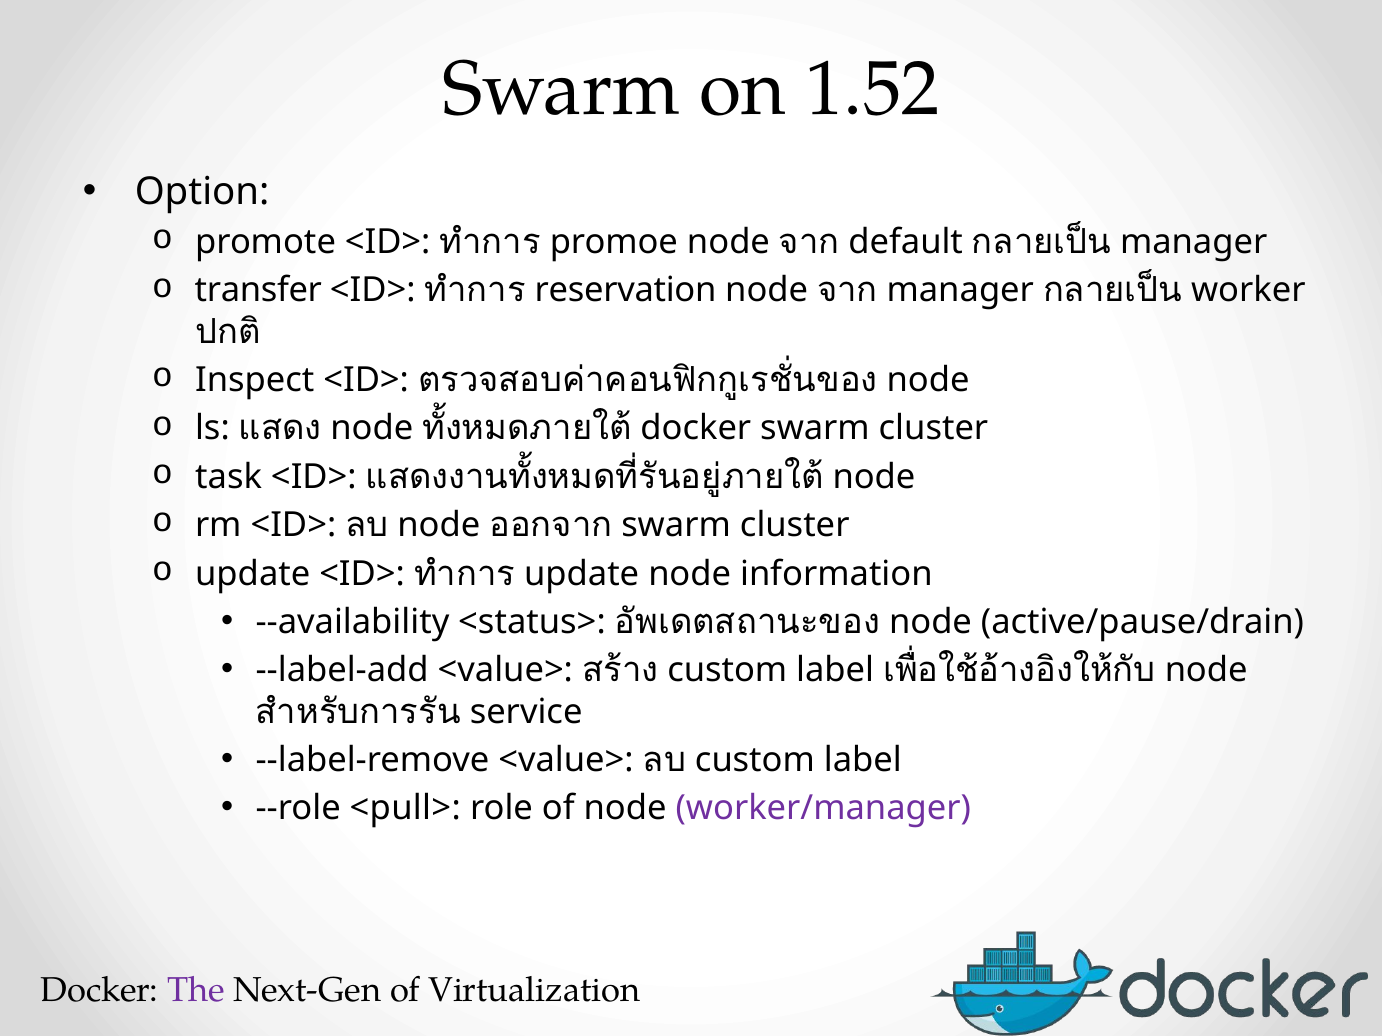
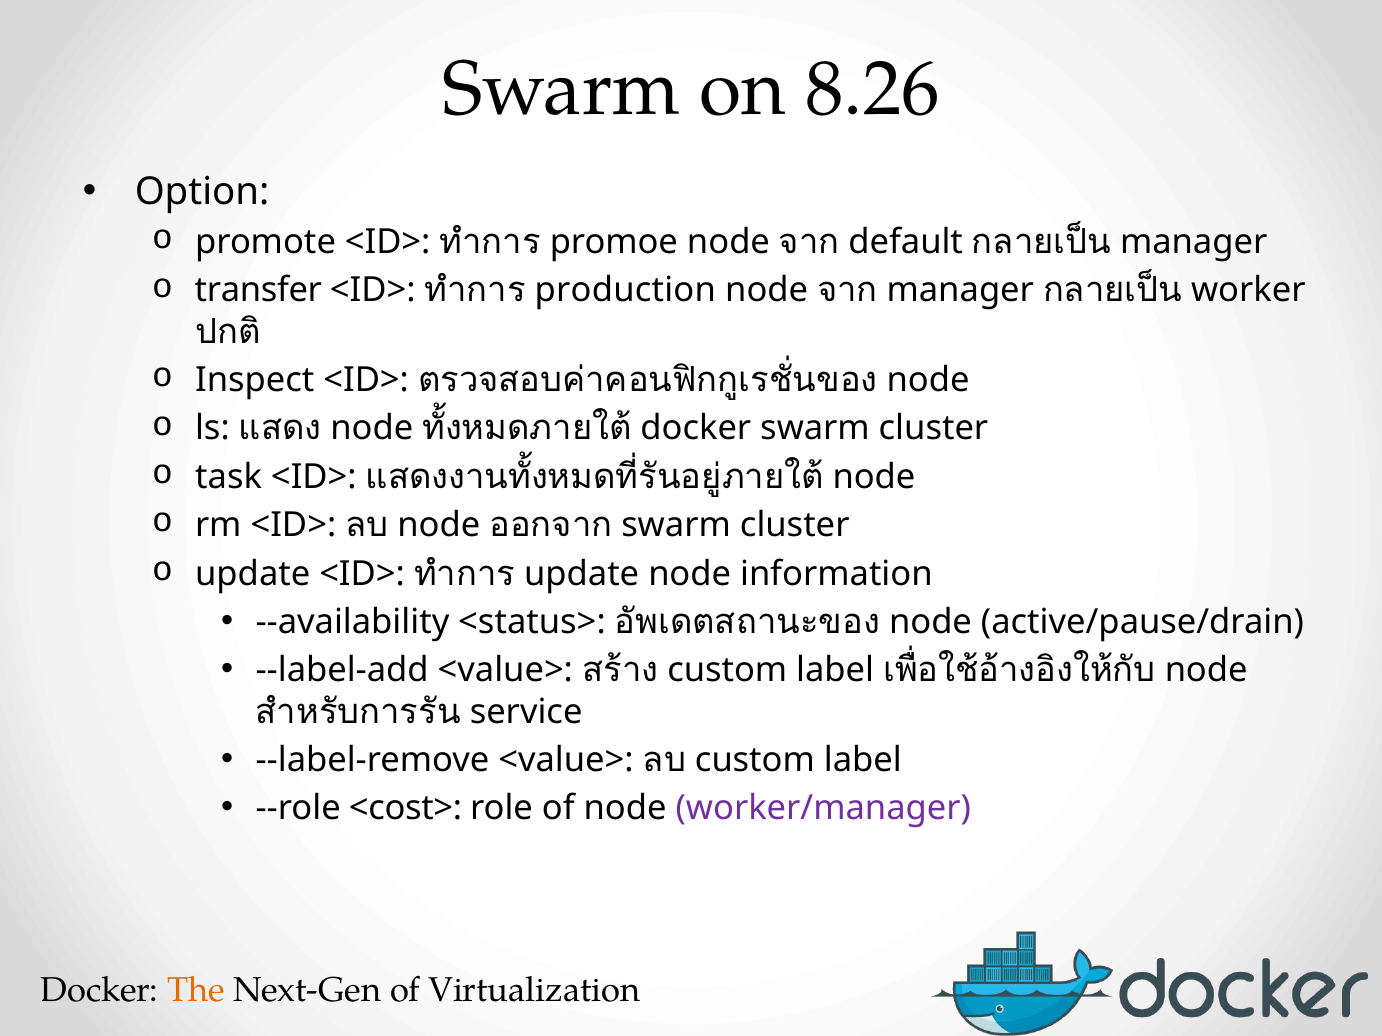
1.52: 1.52 -> 8.26
reservation: reservation -> production
<pull>: <pull> -> <cost>
The colour: purple -> orange
